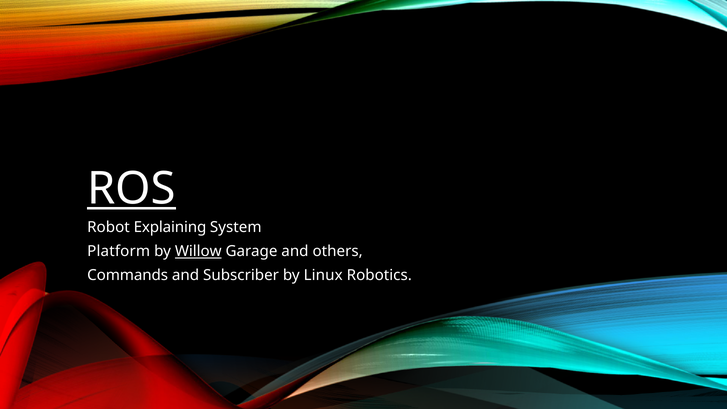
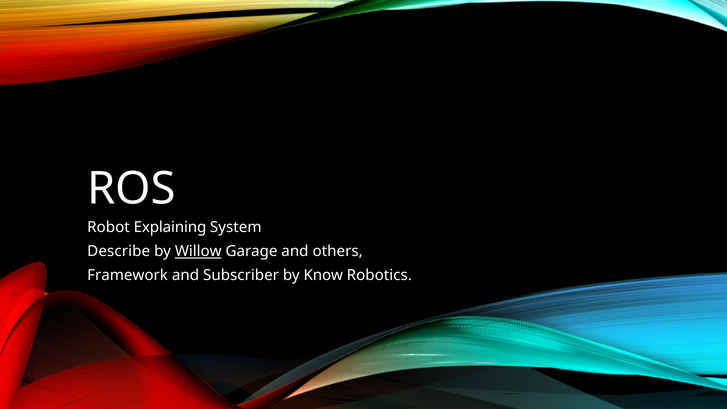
ROS underline: present -> none
Platform: Platform -> Describe
Commands: Commands -> Framework
Linux: Linux -> Know
